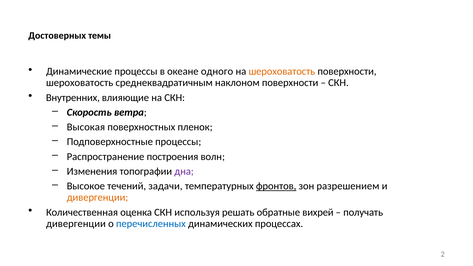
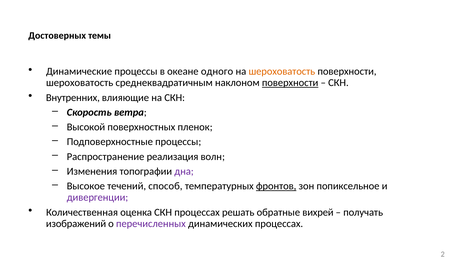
поверхности at (290, 83) underline: none -> present
Высокая: Высокая -> Высокой
построения: построения -> реализация
задачи: задачи -> способ
разрешением: разрешением -> попиксельное
дивергенции at (97, 198) colour: orange -> purple
СКН используя: используя -> процессах
дивергенции at (76, 224): дивергенции -> изображений
перечисленных colour: blue -> purple
